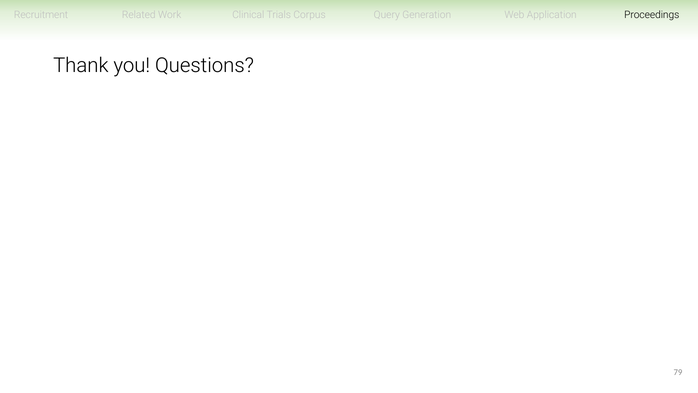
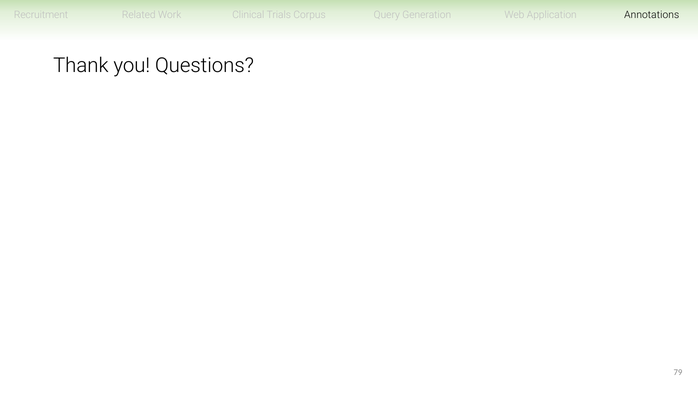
Proceedings: Proceedings -> Annotations
